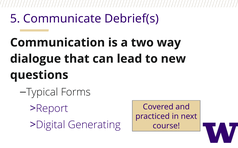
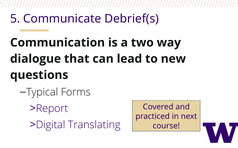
Generating: Generating -> Translating
